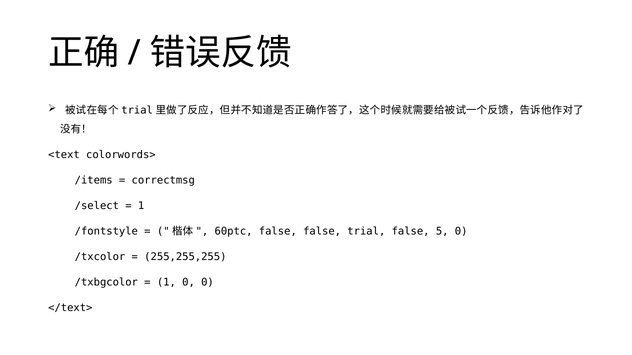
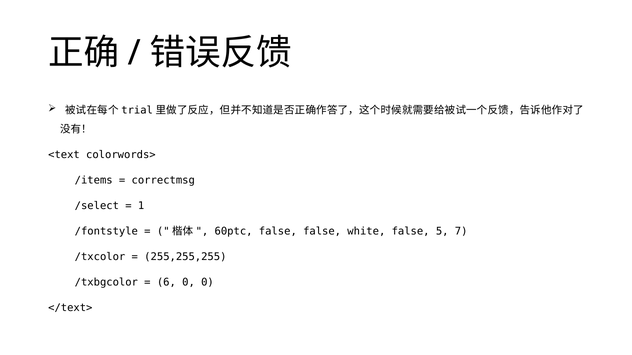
false trial: trial -> white
5 0: 0 -> 7
1 at (166, 282): 1 -> 6
